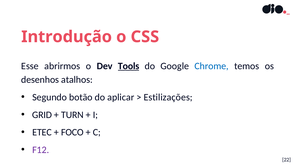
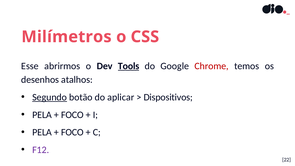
Introdução: Introdução -> Milímetros
Chrome colour: blue -> red
Segundo underline: none -> present
Estilizações: Estilizações -> Dispositivos
GRID at (42, 115): GRID -> PELA
TURN at (72, 115): TURN -> FOCO
ETEC at (42, 132): ETEC -> PELA
